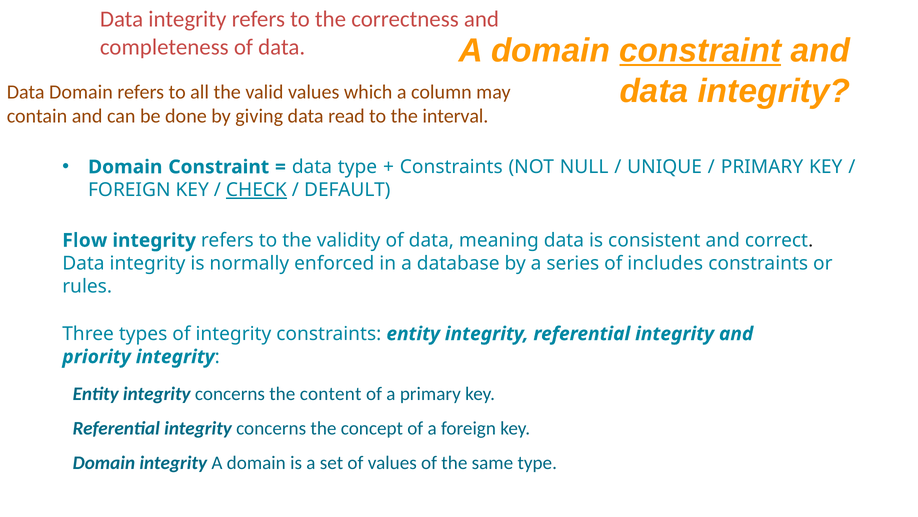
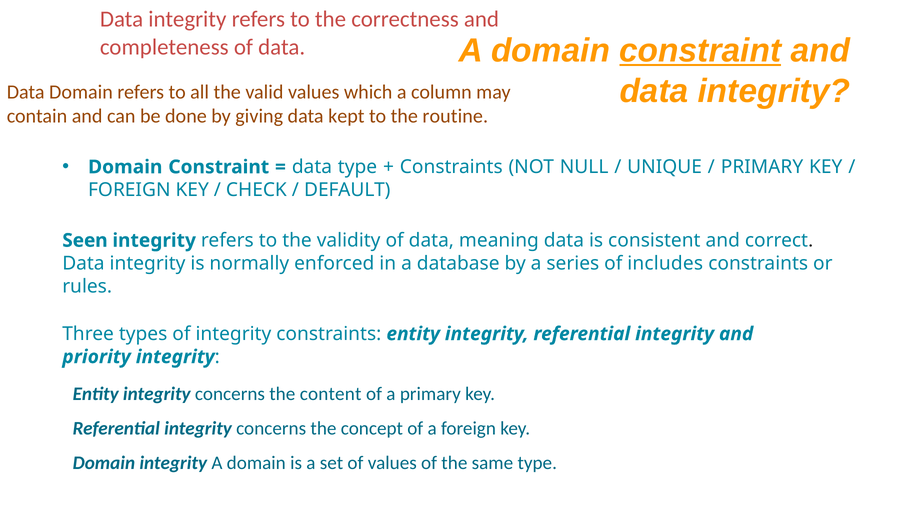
read: read -> kept
interval: interval -> routine
CHECK underline: present -> none
Flow: Flow -> Seen
